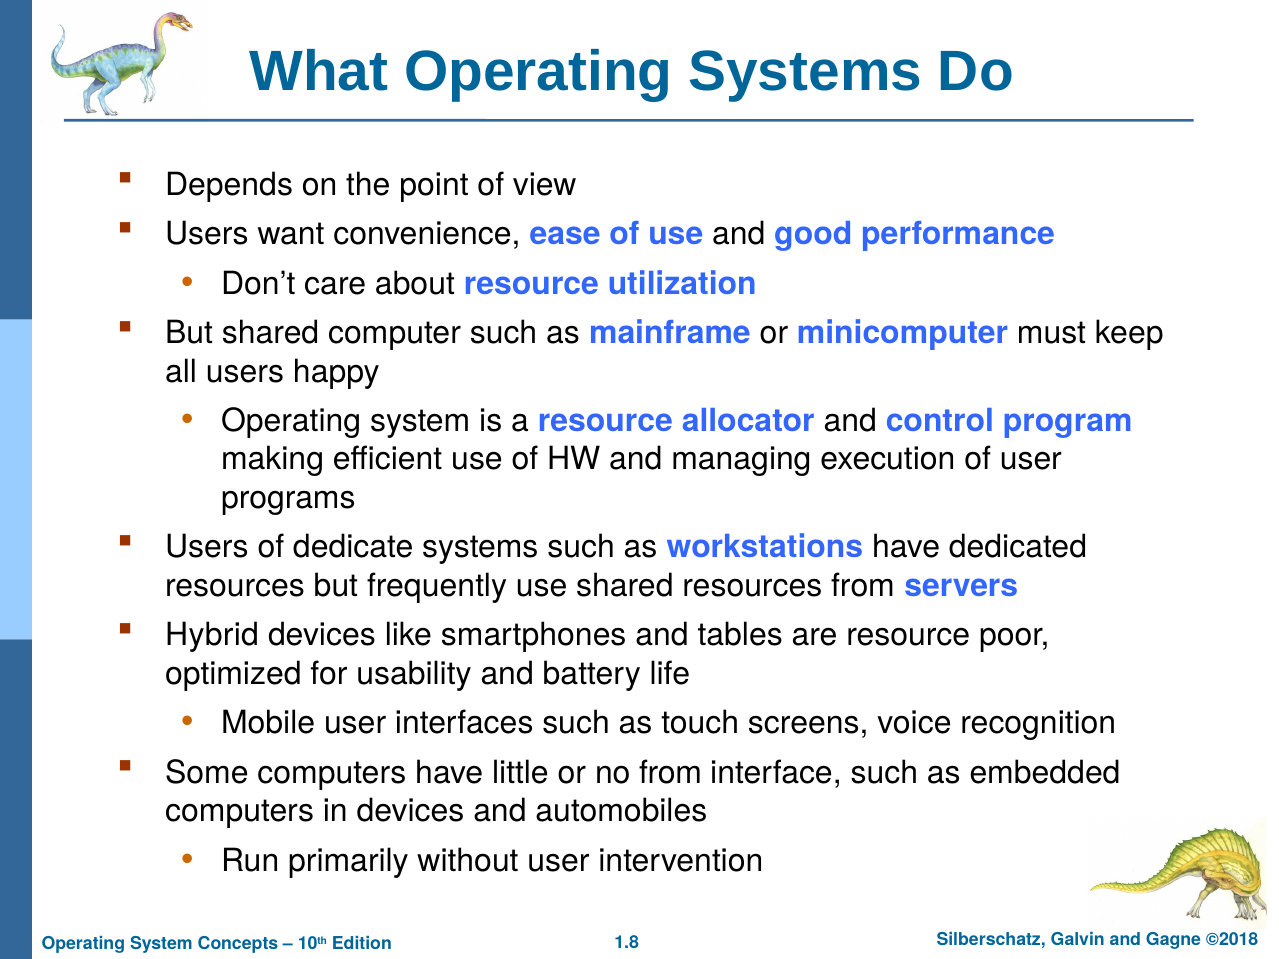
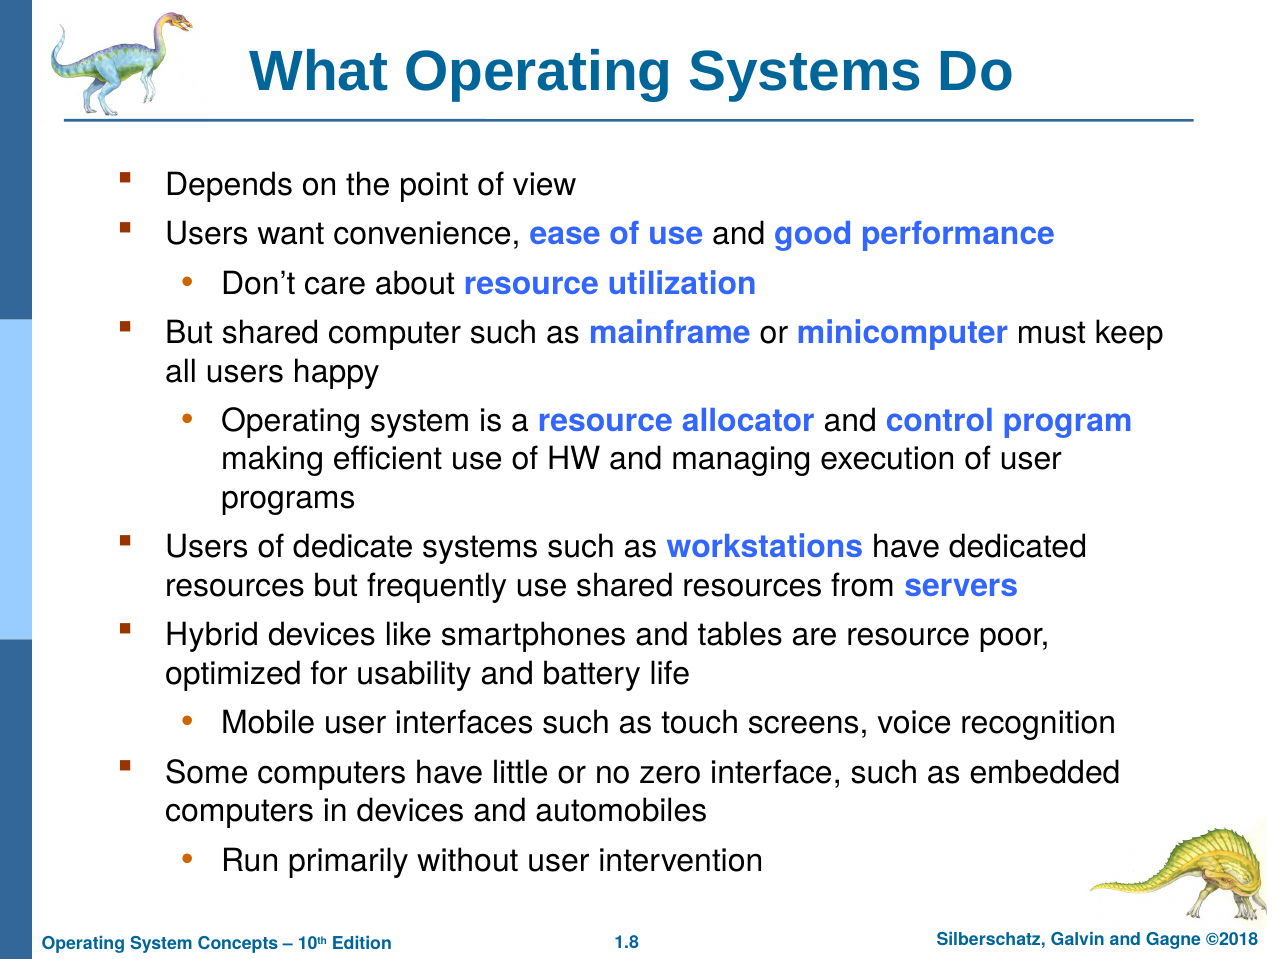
no from: from -> zero
